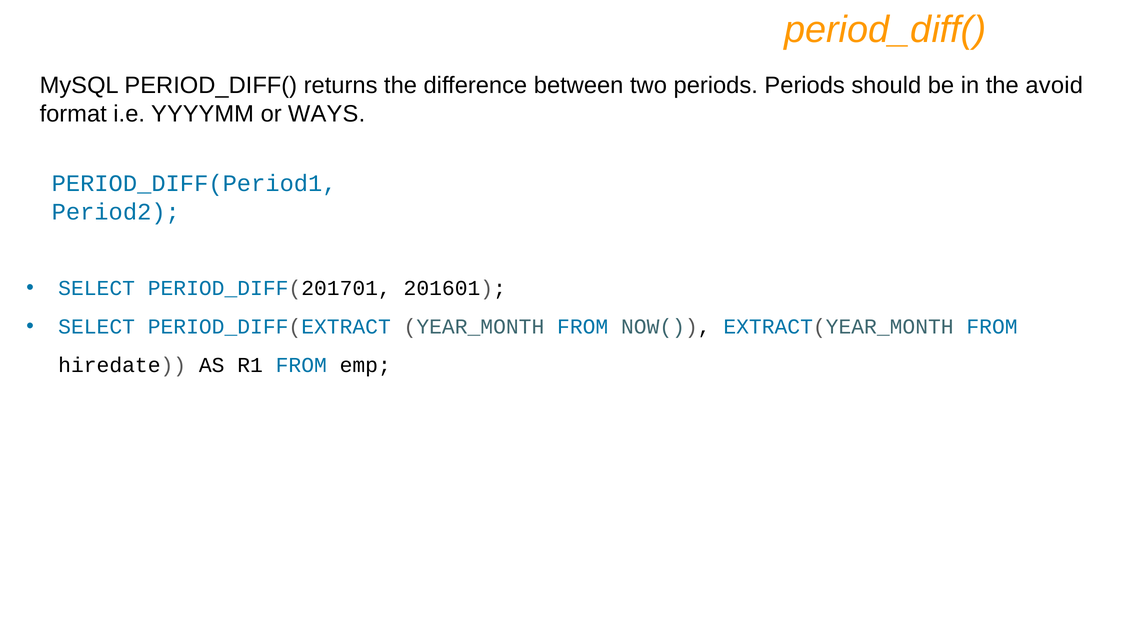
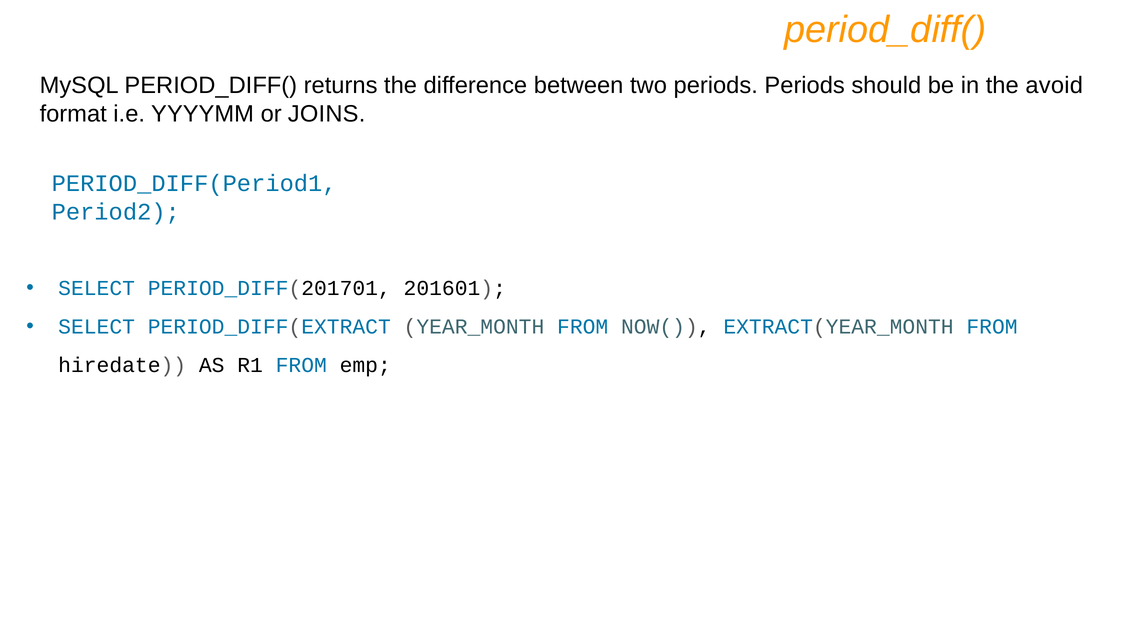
WAYS: WAYS -> JOINS
